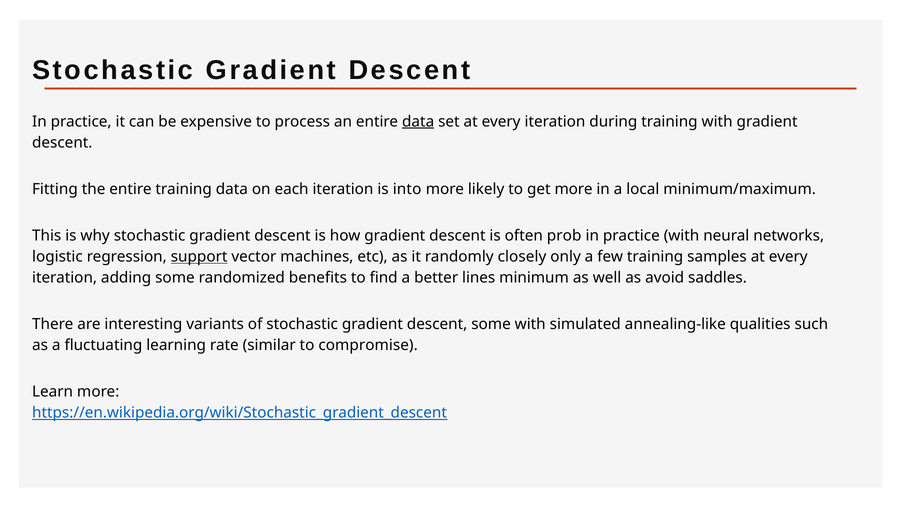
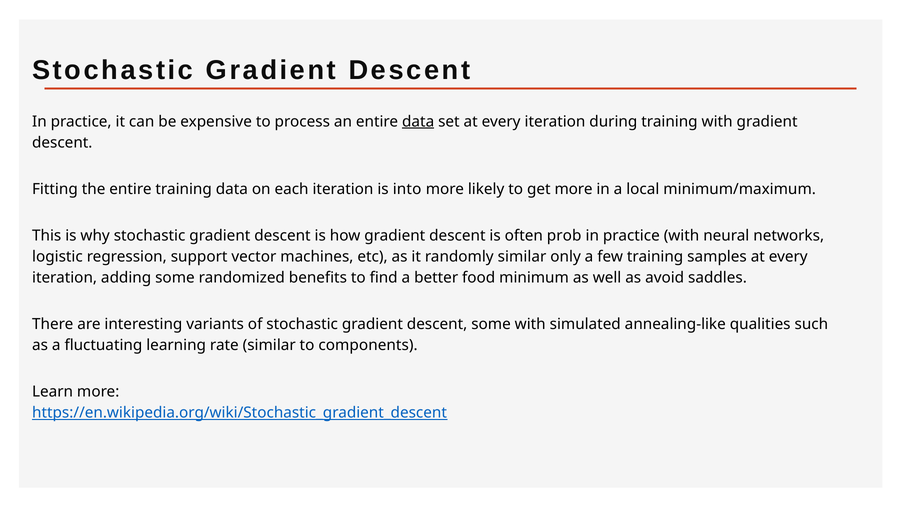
support underline: present -> none
randomly closely: closely -> similar
lines: lines -> food
compromise: compromise -> components
